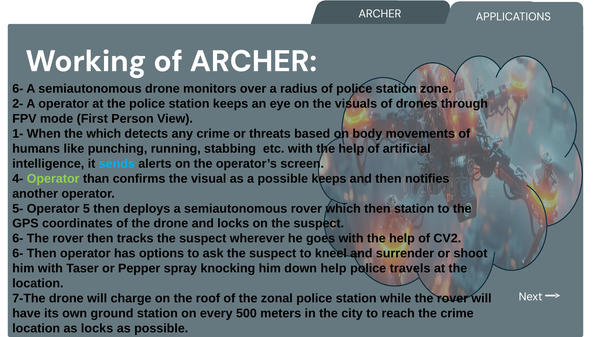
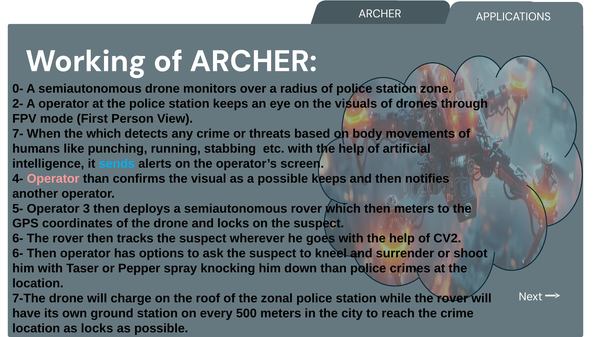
6- at (18, 89): 6- -> 0-
1-: 1- -> 7-
Operator at (53, 178) colour: light green -> pink
5: 5 -> 3
then station: station -> meters
down help: help -> than
travels: travels -> crimes
